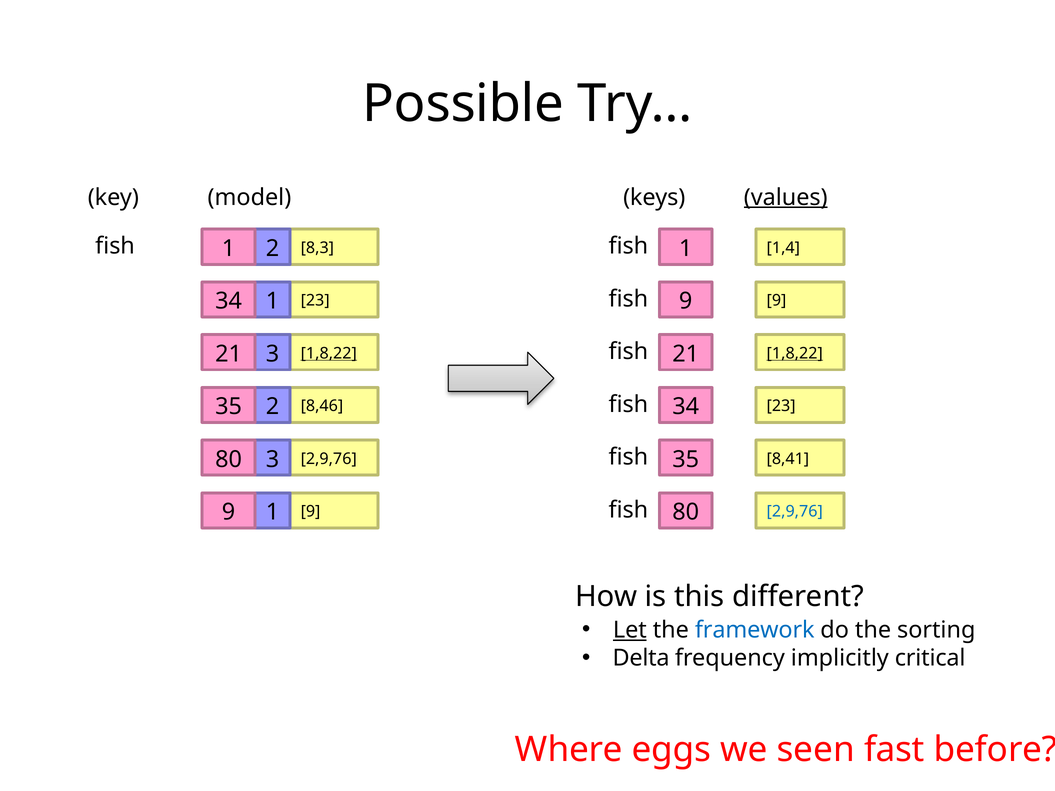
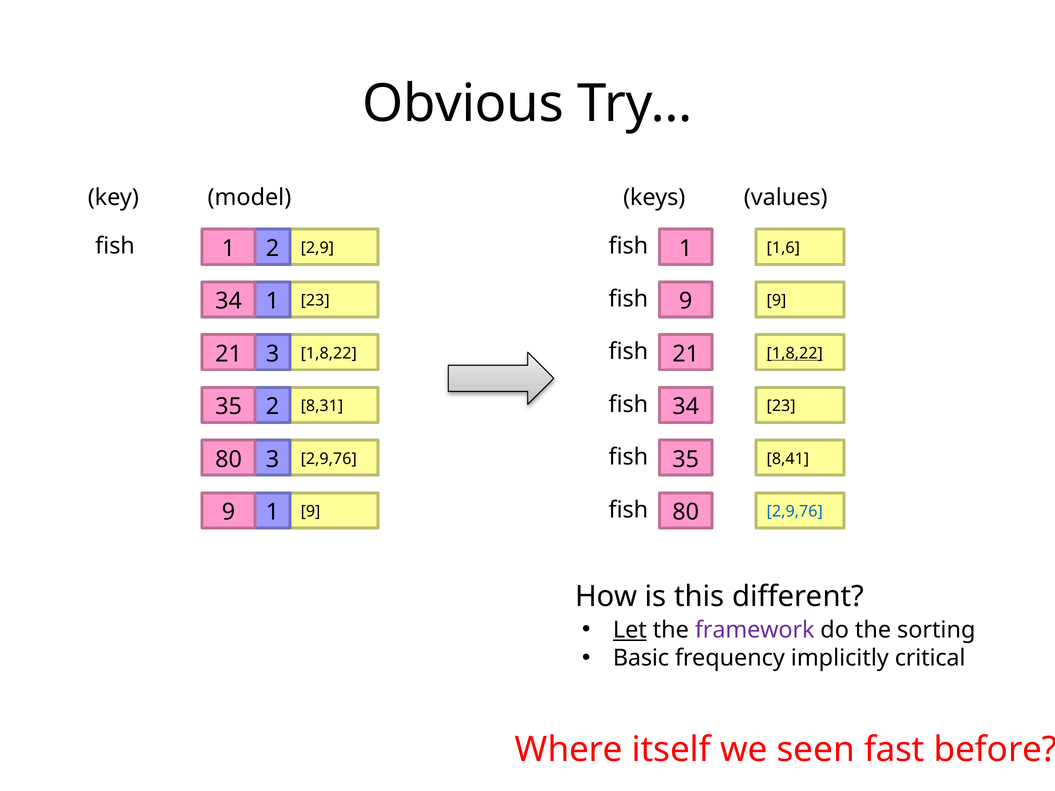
Possible: Possible -> Obvious
values underline: present -> none
8,3: 8,3 -> 2,9
1,4: 1,4 -> 1,6
1,8,22 at (329, 353) underline: present -> none
8,46: 8,46 -> 8,31
framework colour: blue -> purple
Delta: Delta -> Basic
eggs: eggs -> itself
